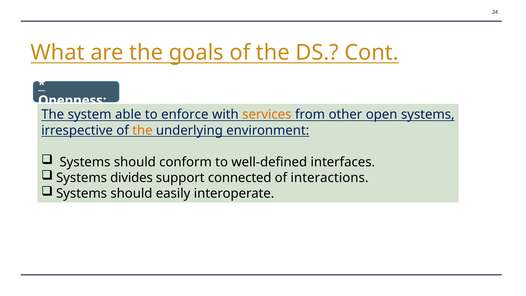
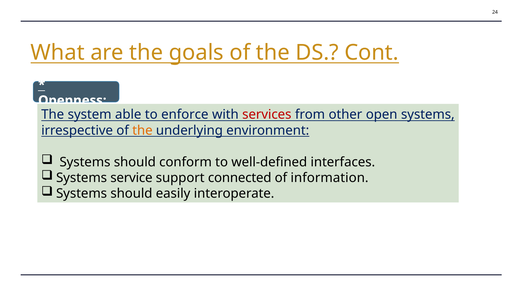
services colour: orange -> red
divides: divides -> service
interactions: interactions -> information
